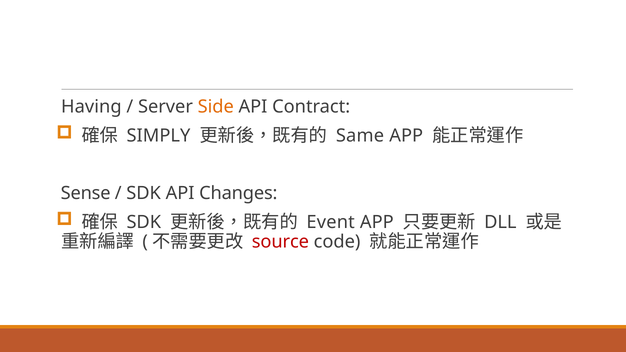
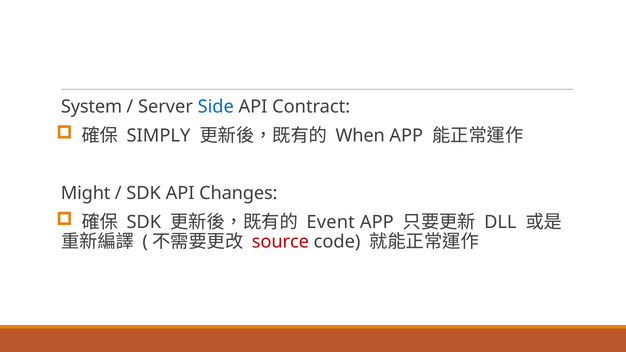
Having: Having -> System
Side colour: orange -> blue
Same: Same -> When
Sense: Sense -> Might
